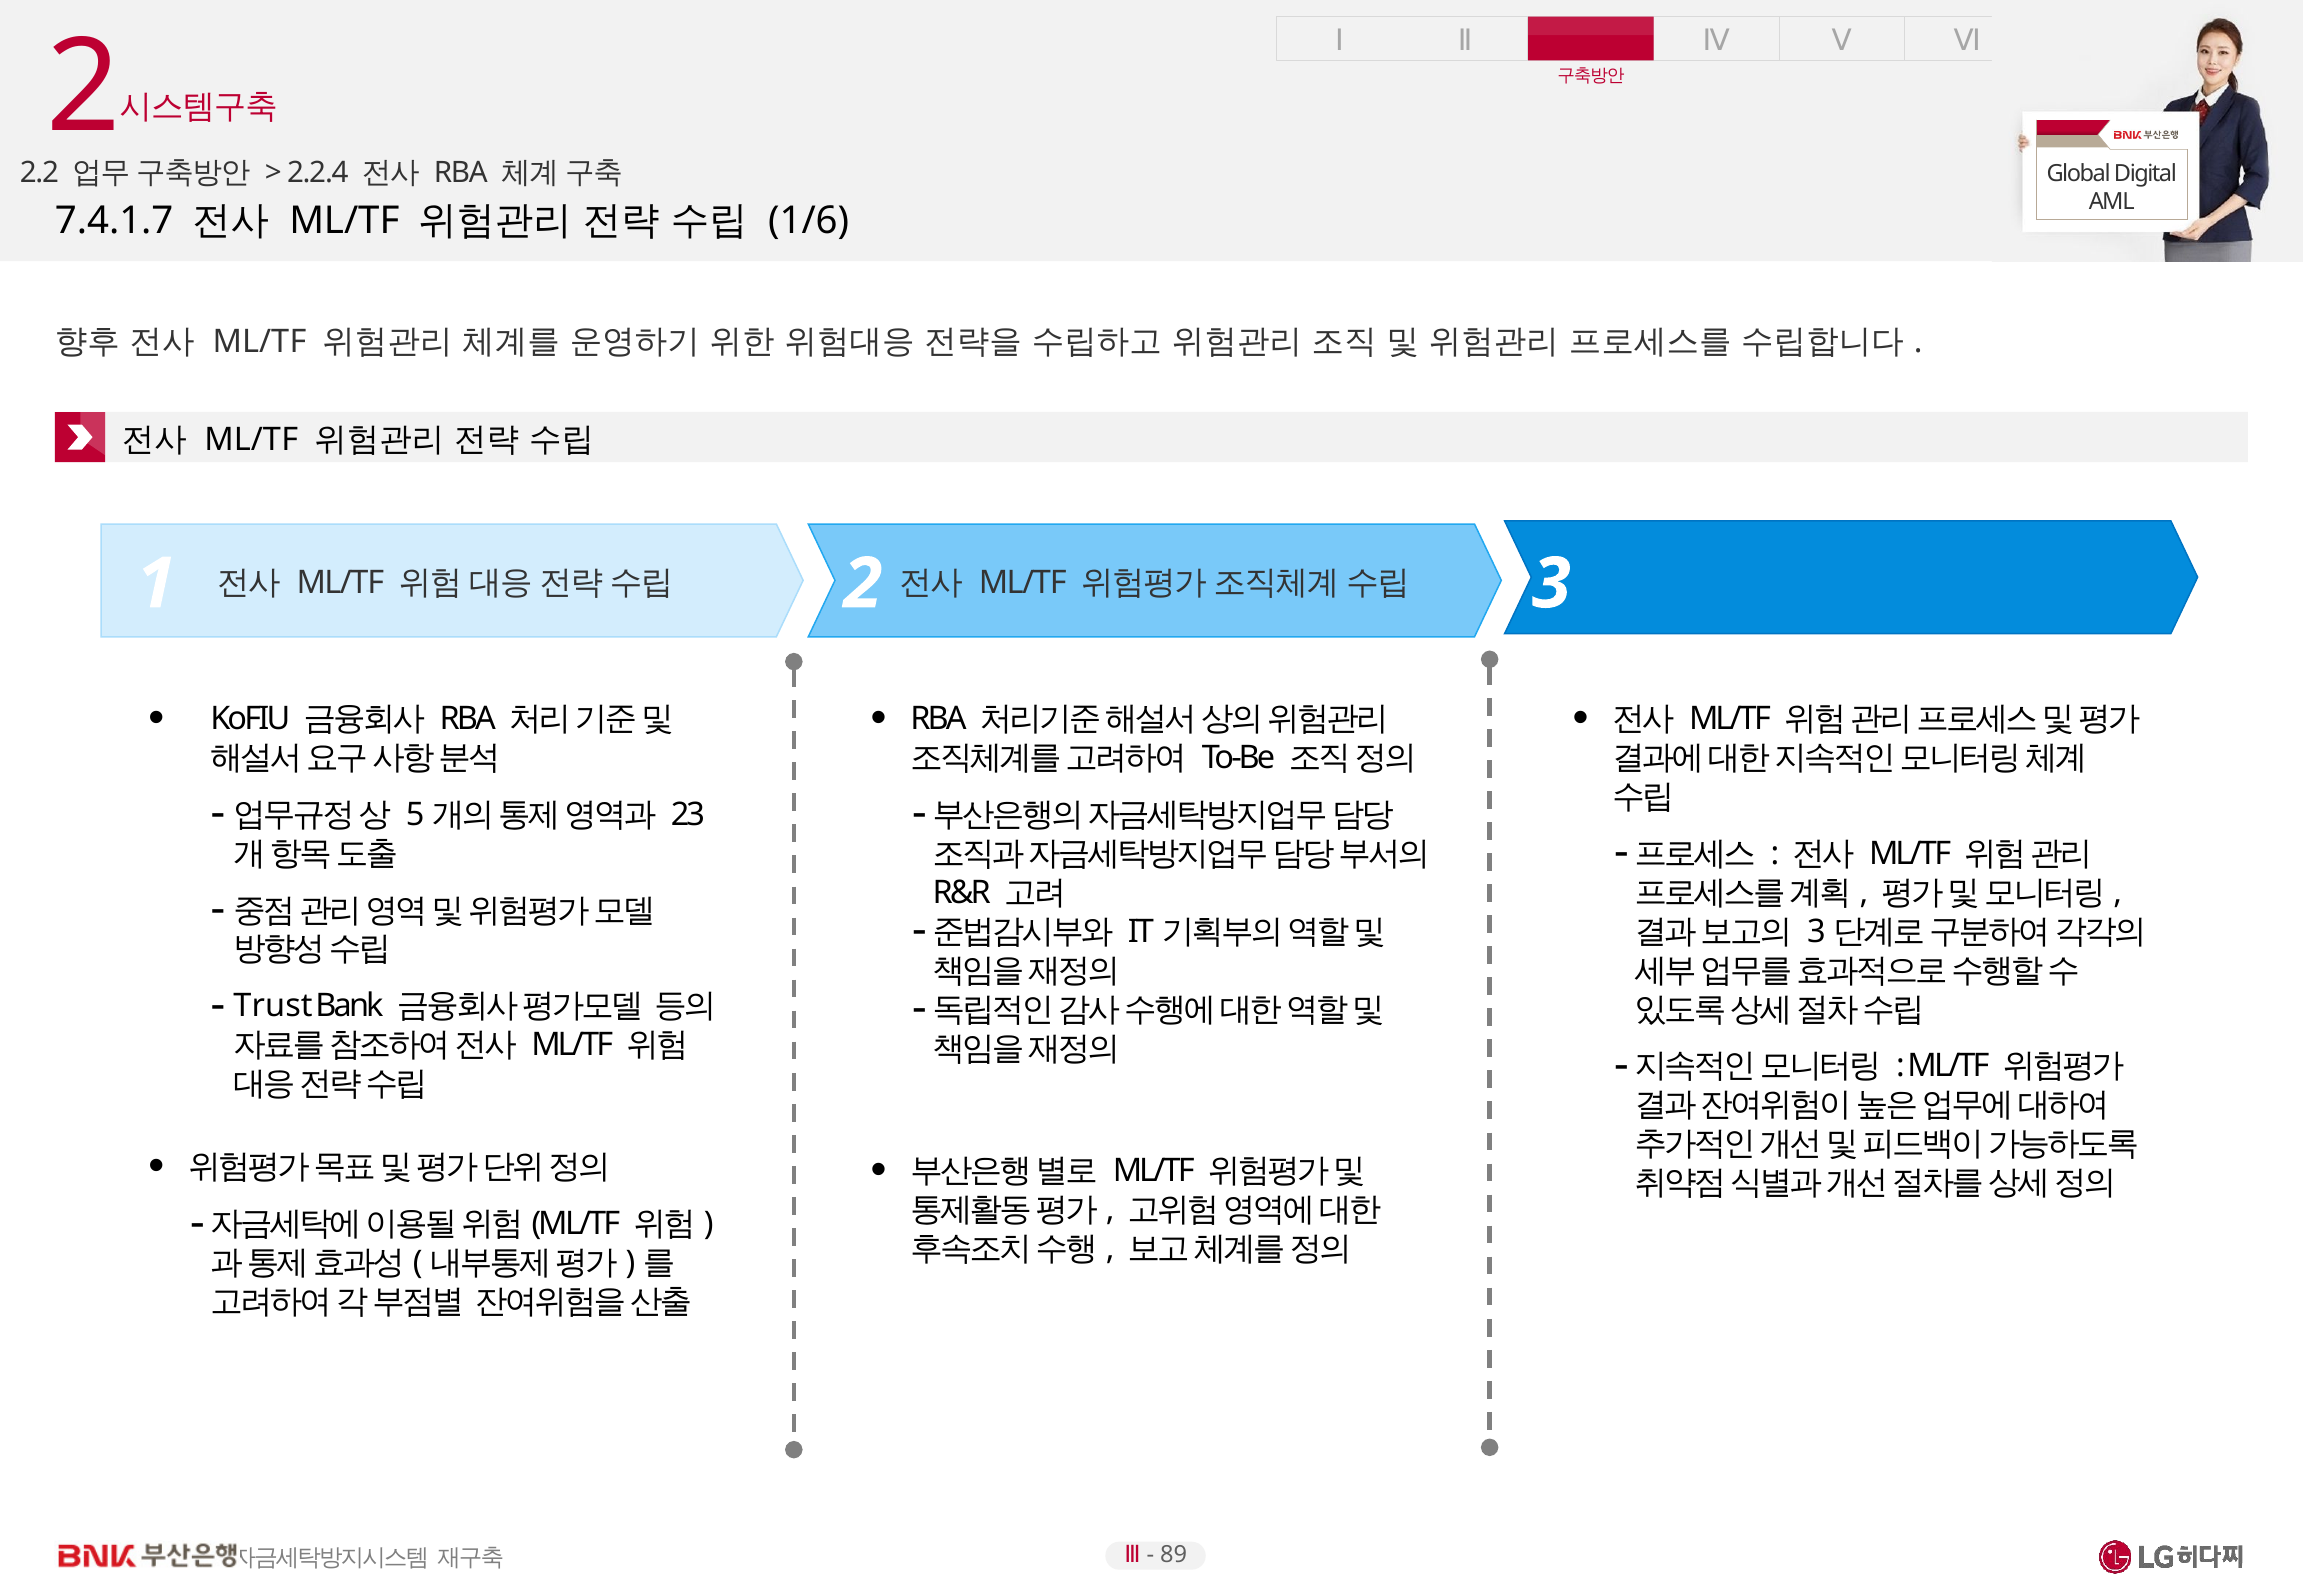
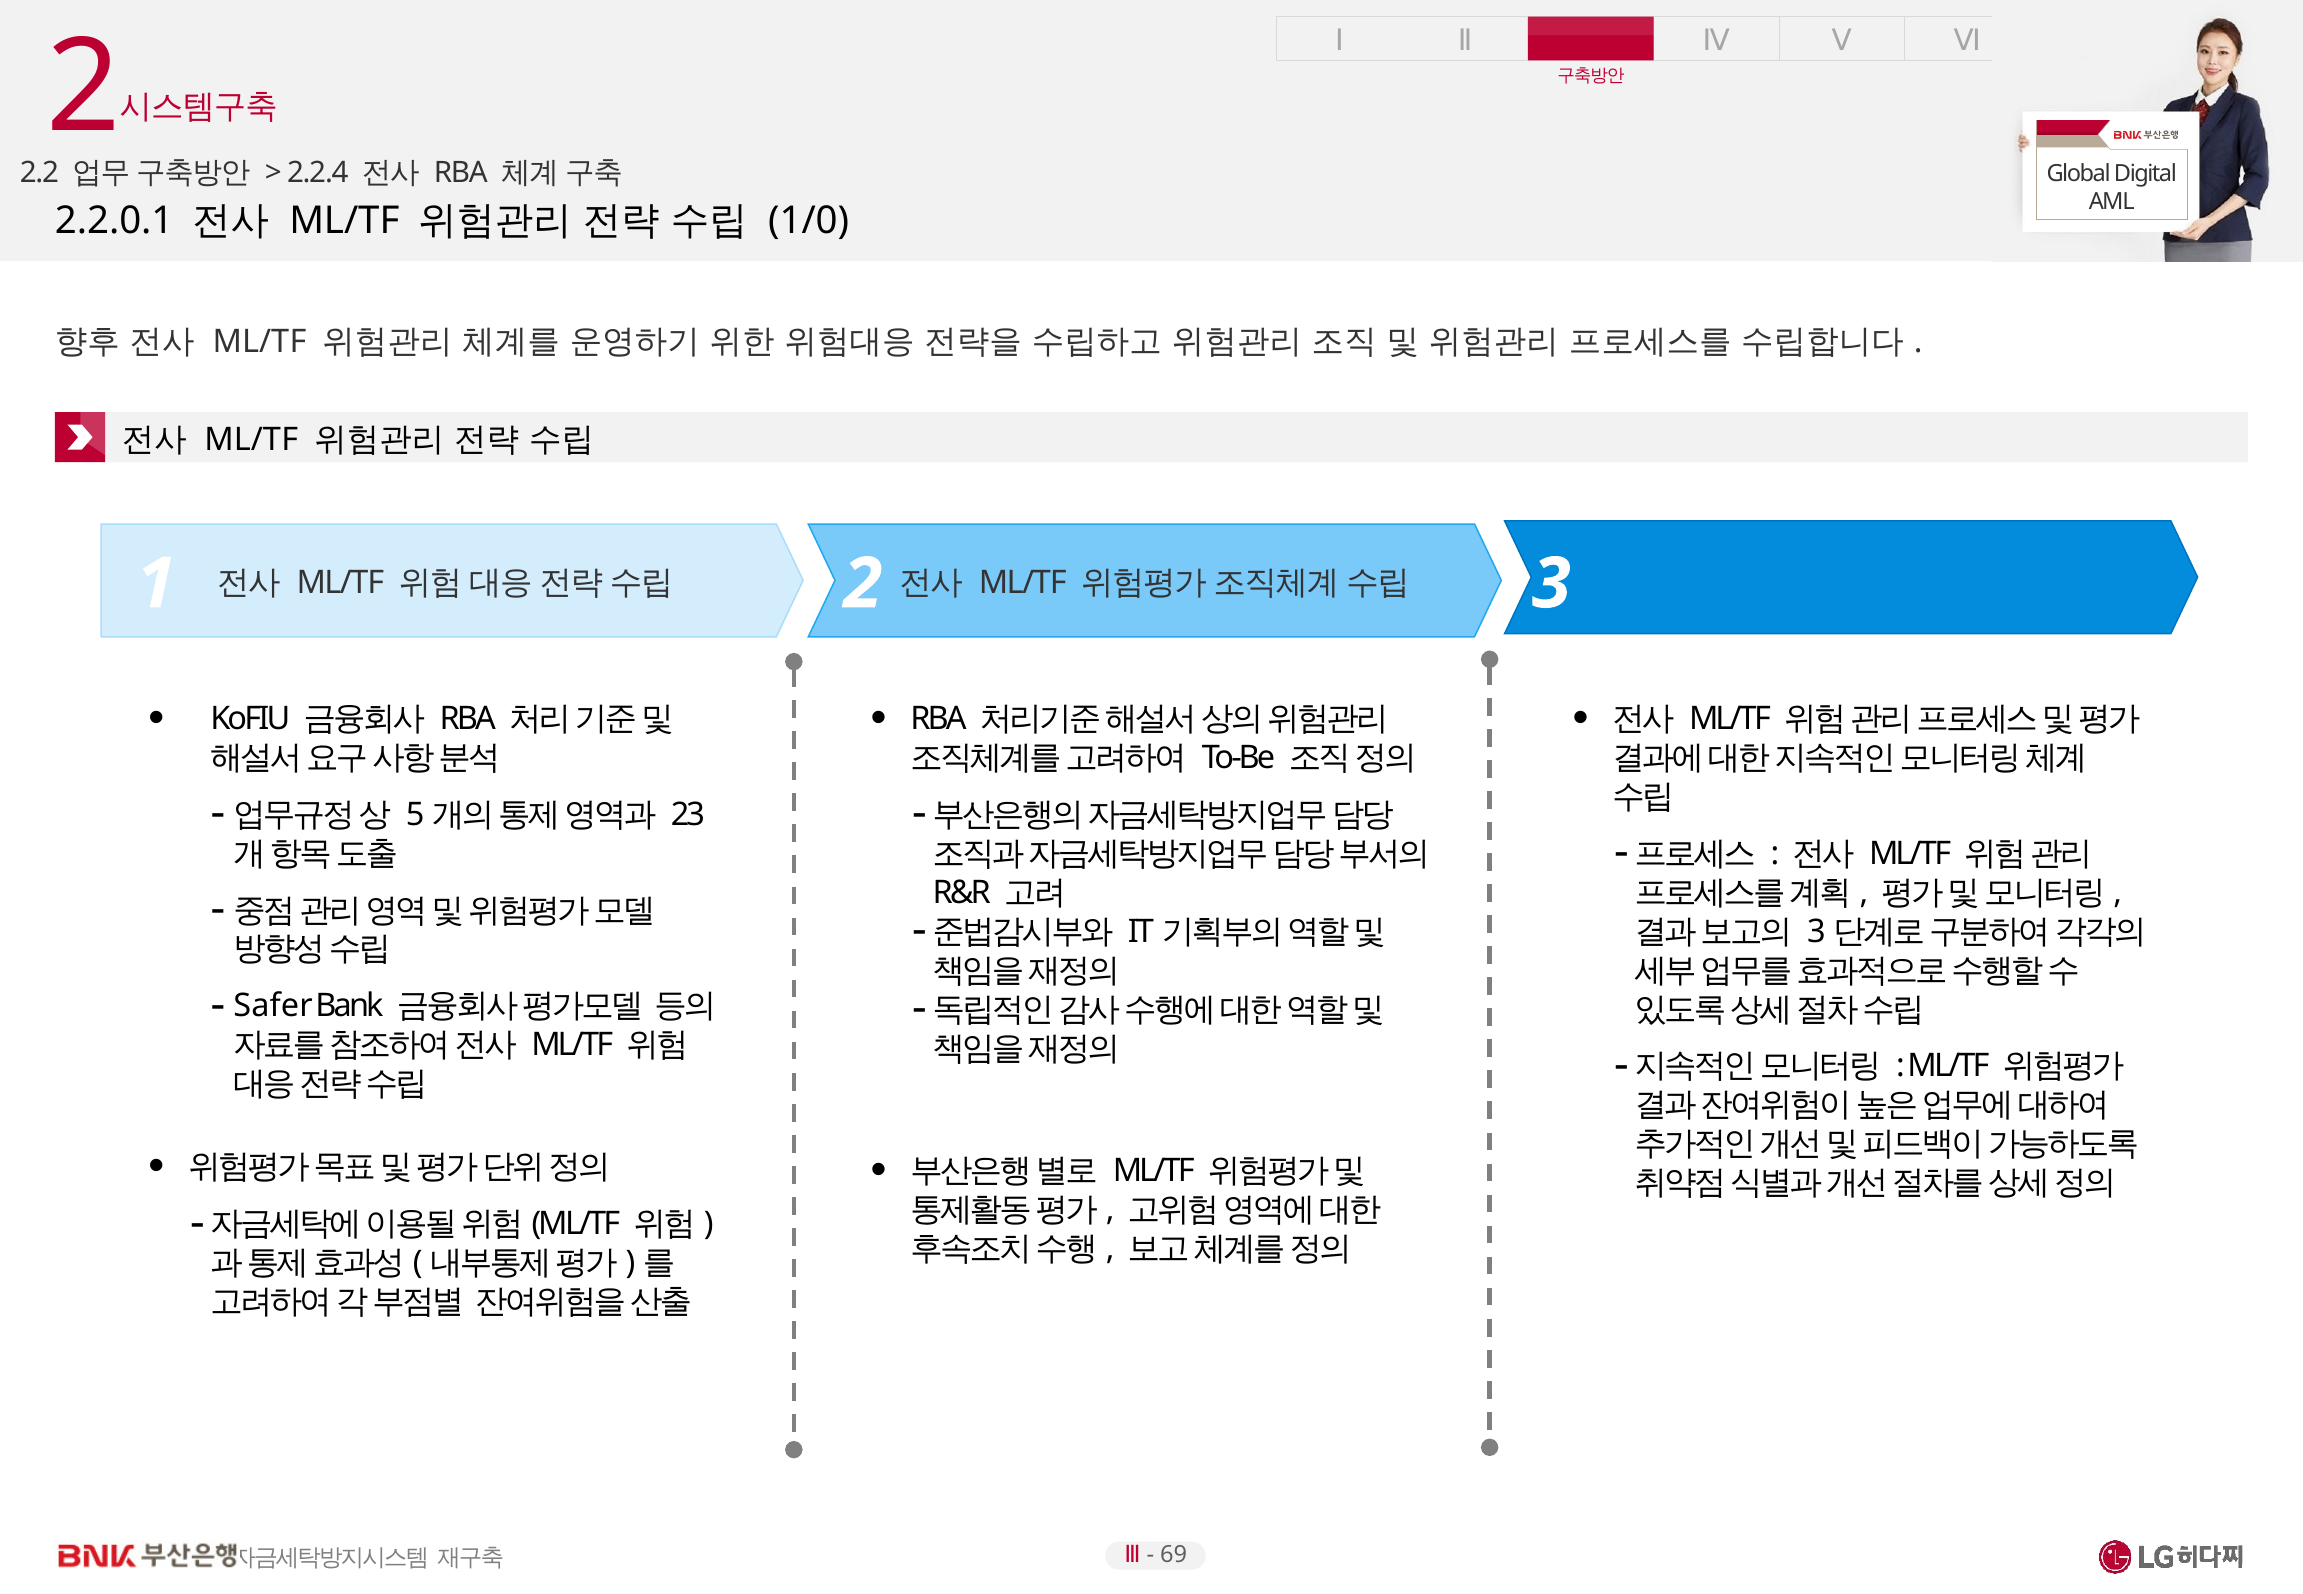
7.4.1.7: 7.4.1.7 -> 2.2.0.1
1/6: 1/6 -> 1/0
Trust: Trust -> Safer
89: 89 -> 69
